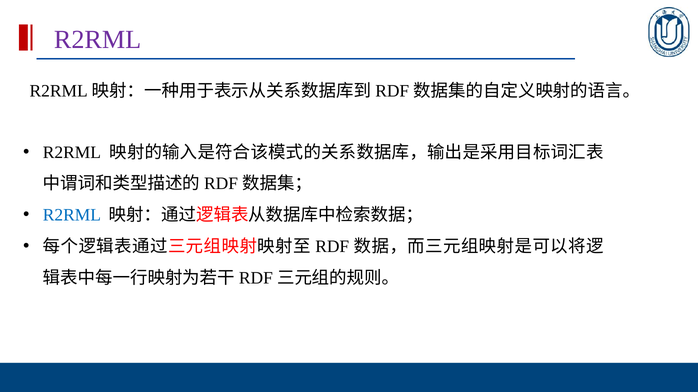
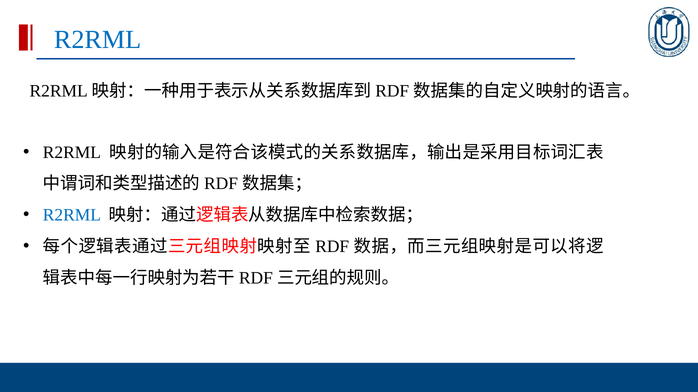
R2RML at (98, 40) colour: purple -> blue
